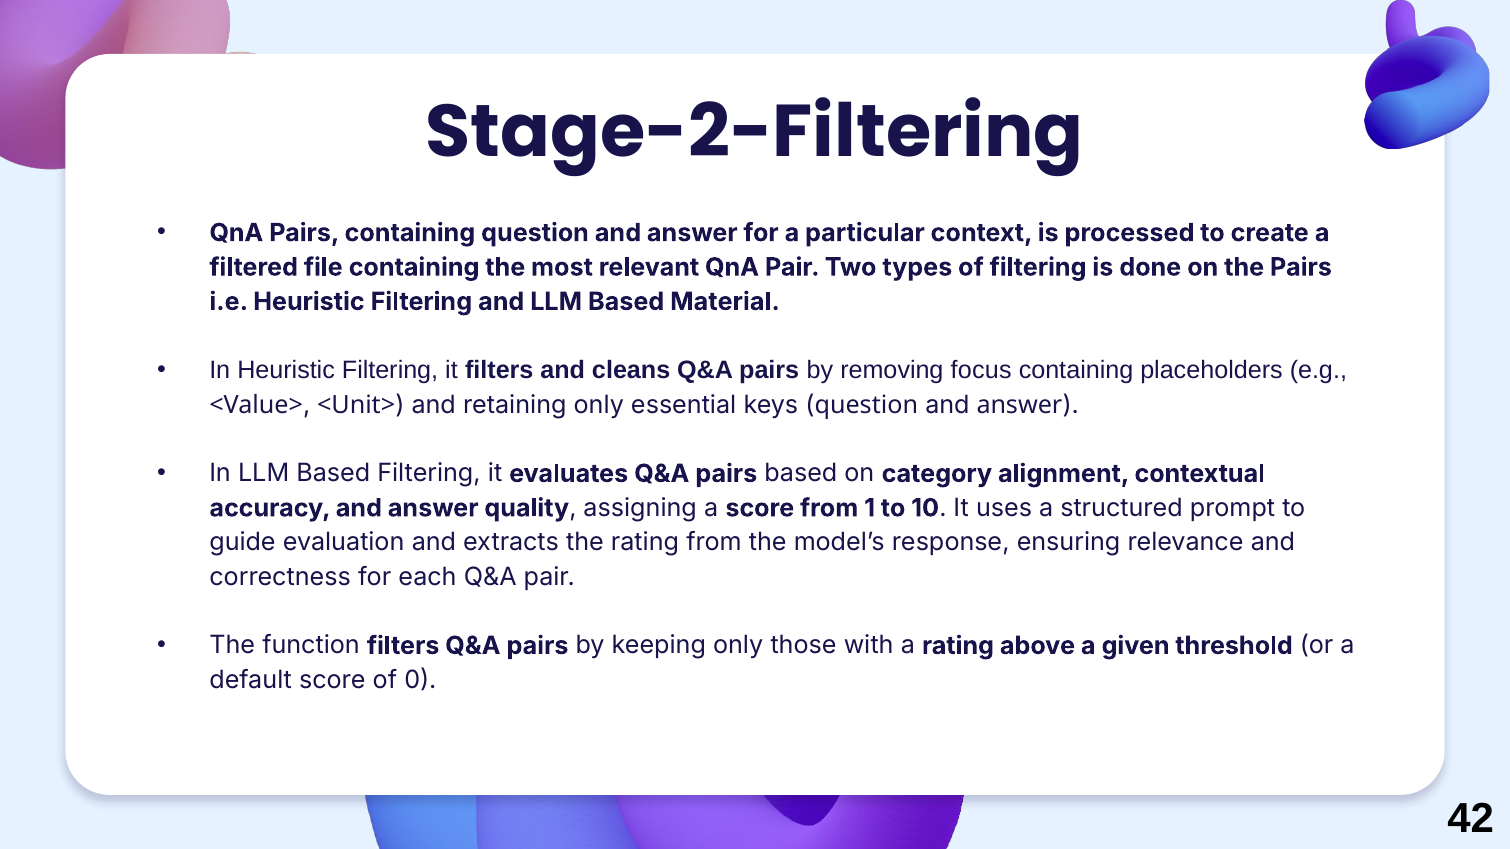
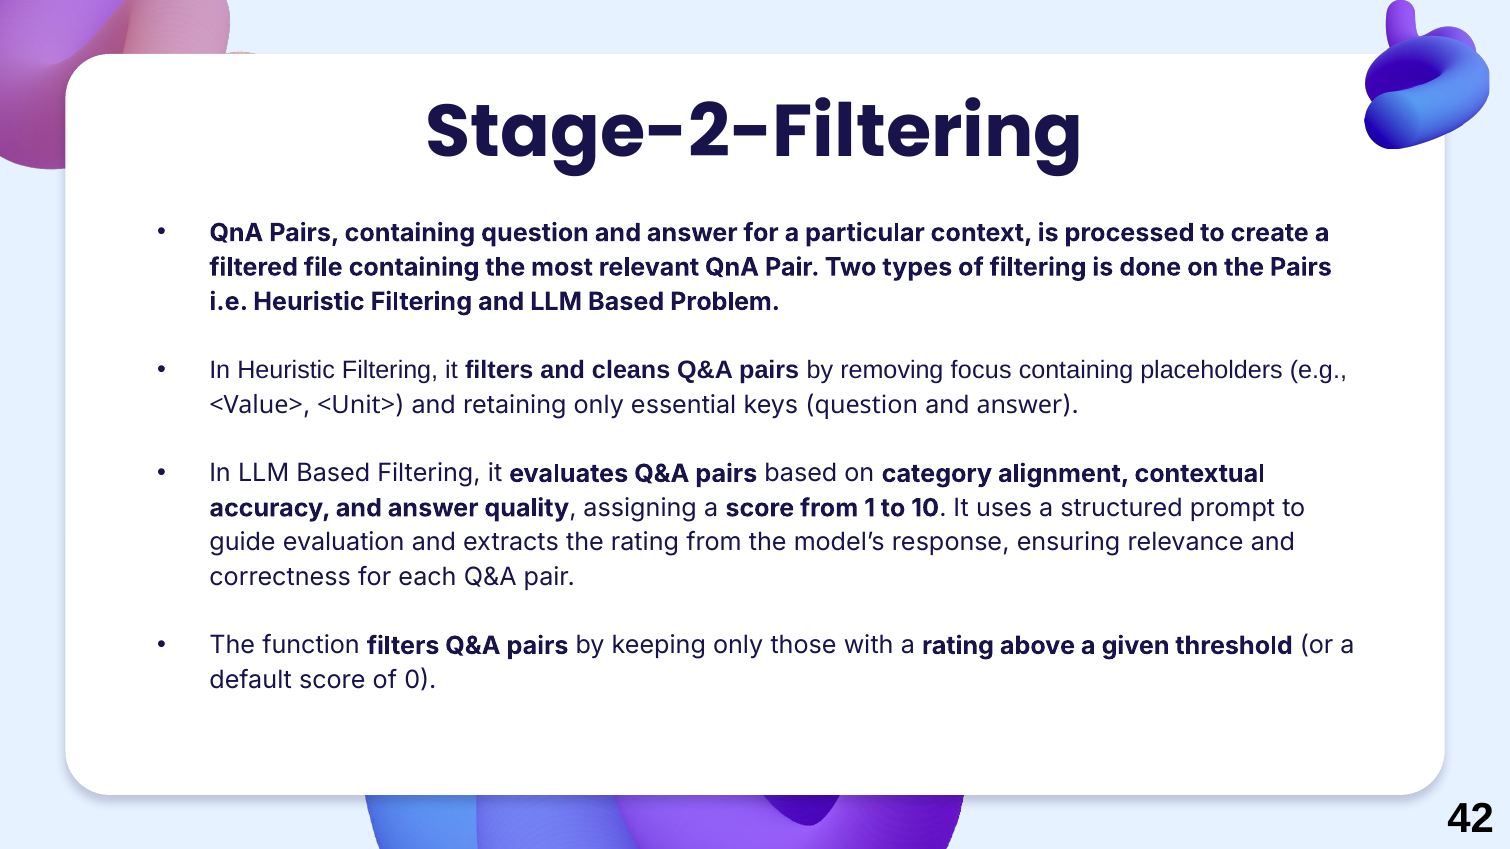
Material: Material -> Problem
